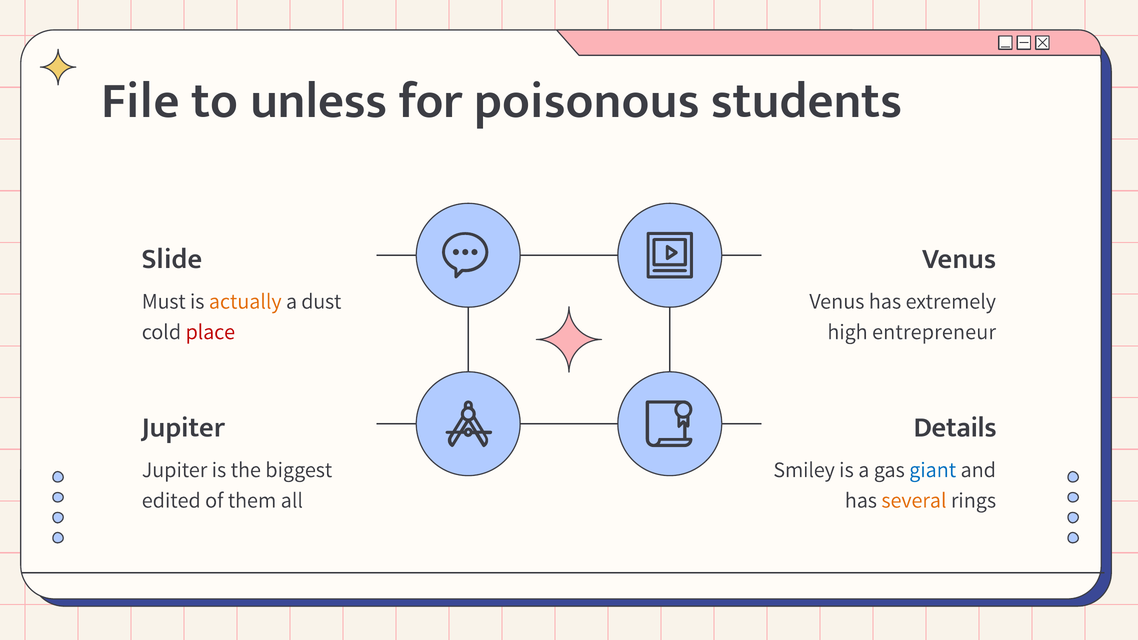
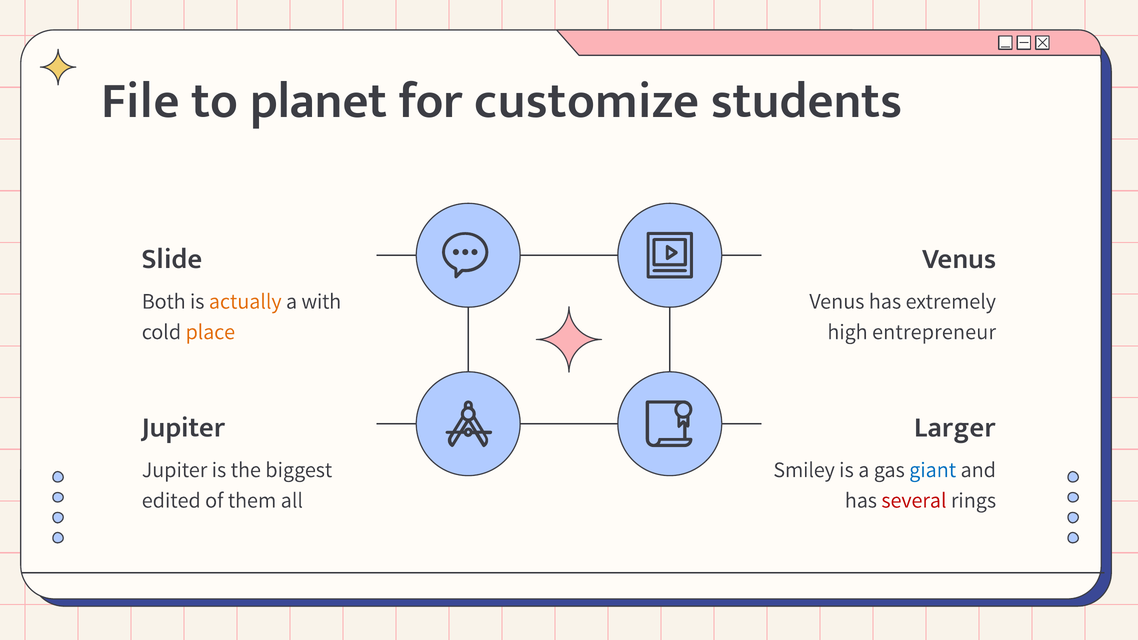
unless: unless -> planet
poisonous: poisonous -> customize
Must: Must -> Both
dust: dust -> with
place colour: red -> orange
Details: Details -> Larger
several colour: orange -> red
